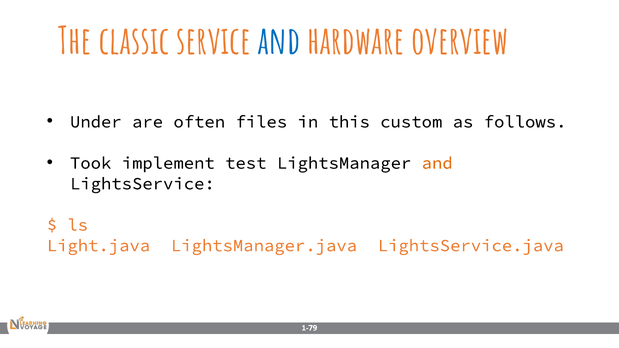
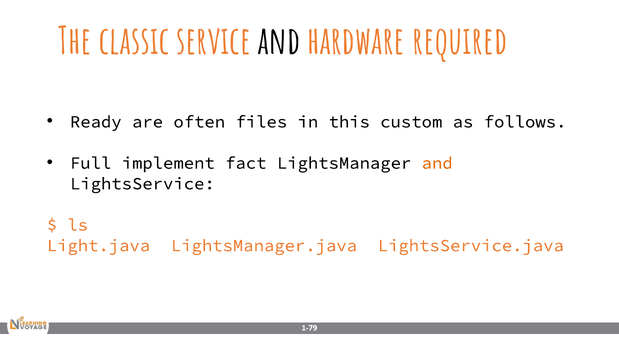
and at (279, 42) colour: blue -> black
overview: overview -> required
Under: Under -> Ready
Took: Took -> Full
test: test -> fact
